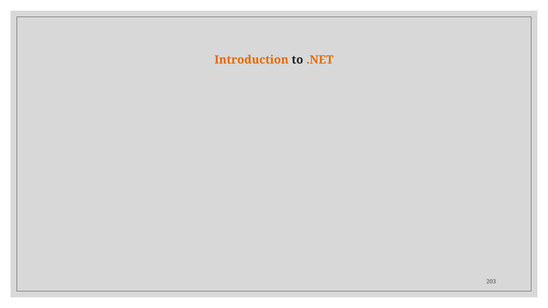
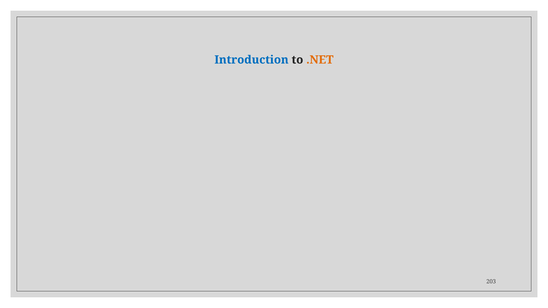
Introduction colour: orange -> blue
